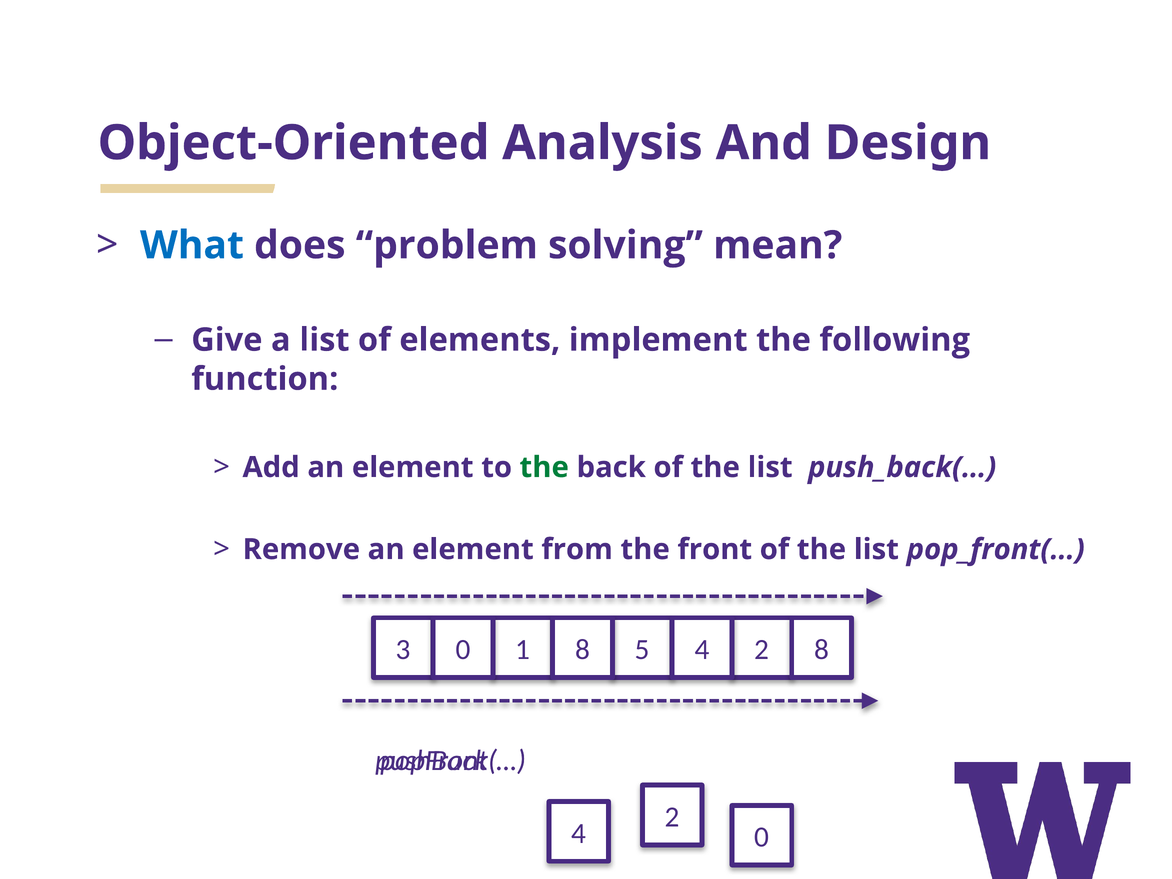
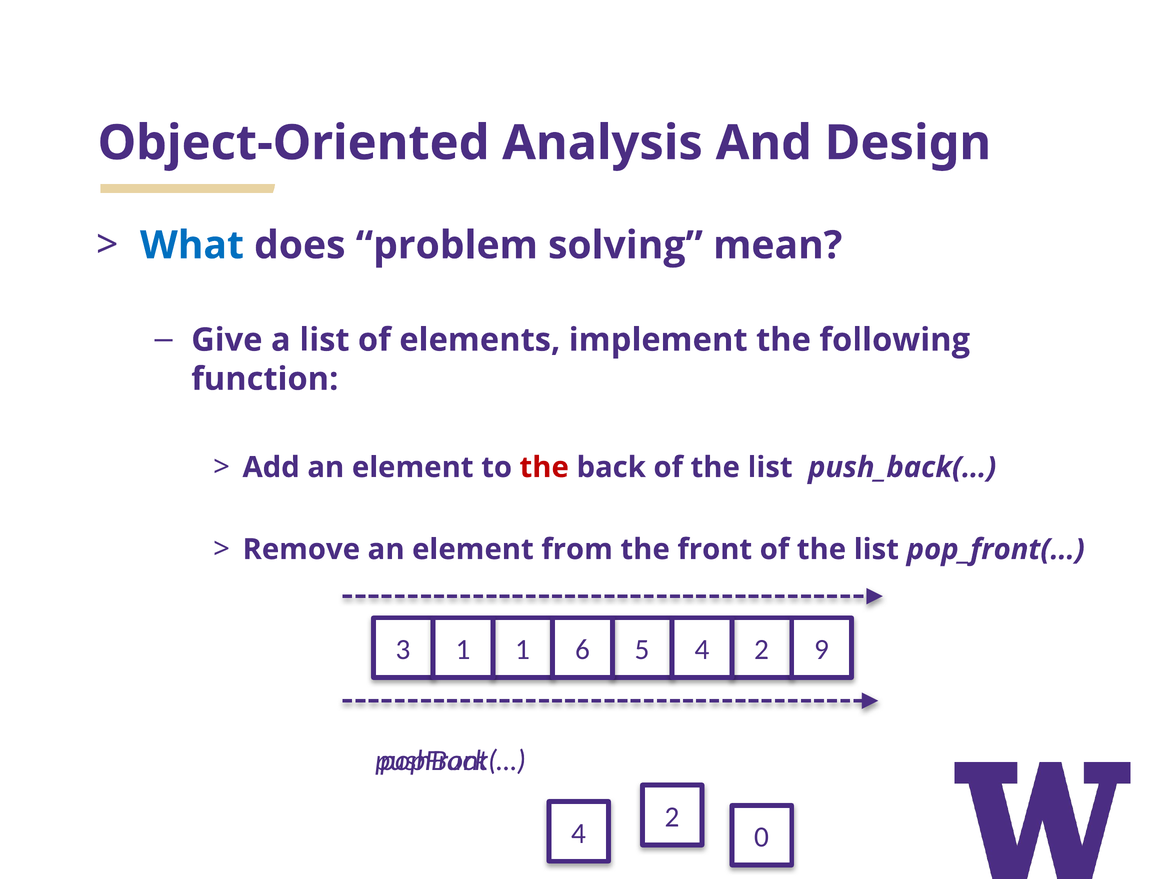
the at (544, 467) colour: green -> red
3 0: 0 -> 1
1 8: 8 -> 6
2 8: 8 -> 9
